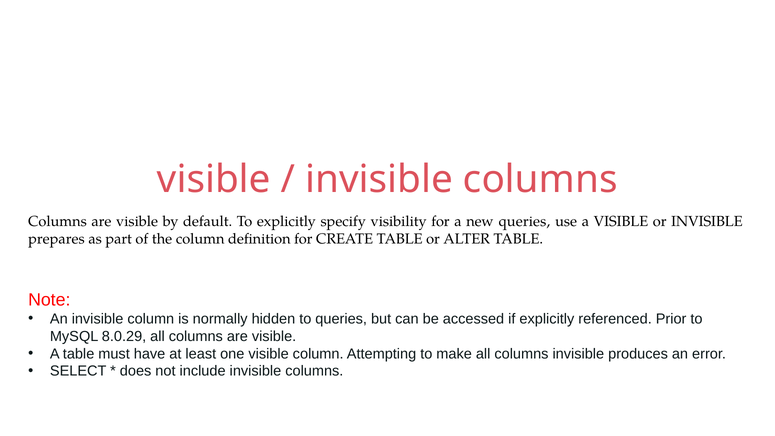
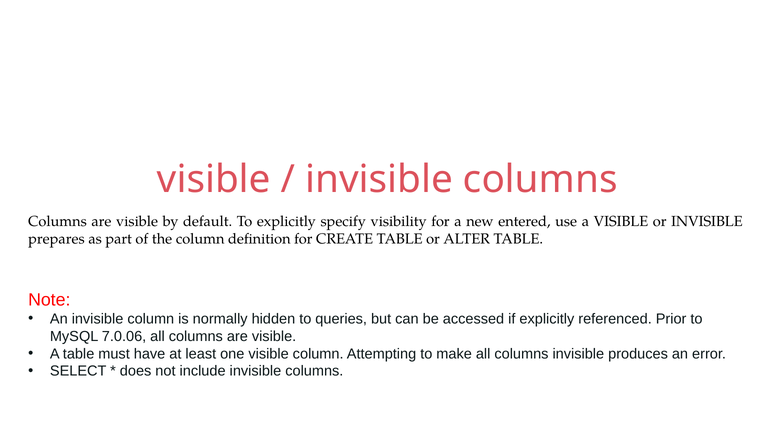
new queries: queries -> entered
8.0.29: 8.0.29 -> 7.0.06
